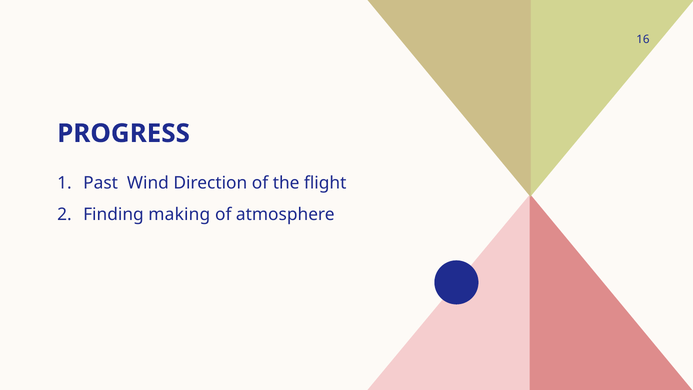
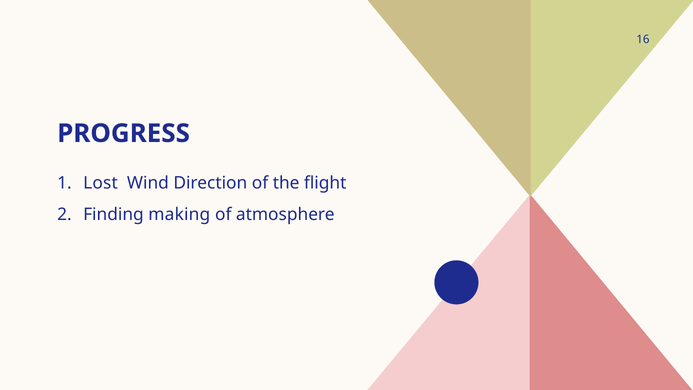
Past: Past -> Lost
